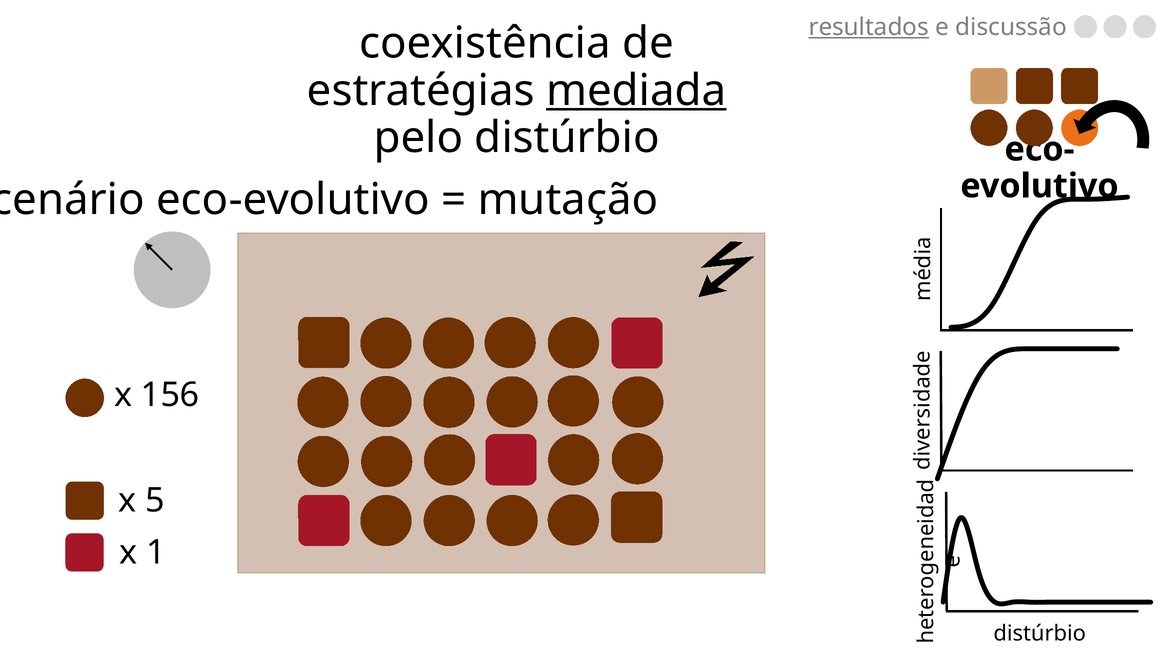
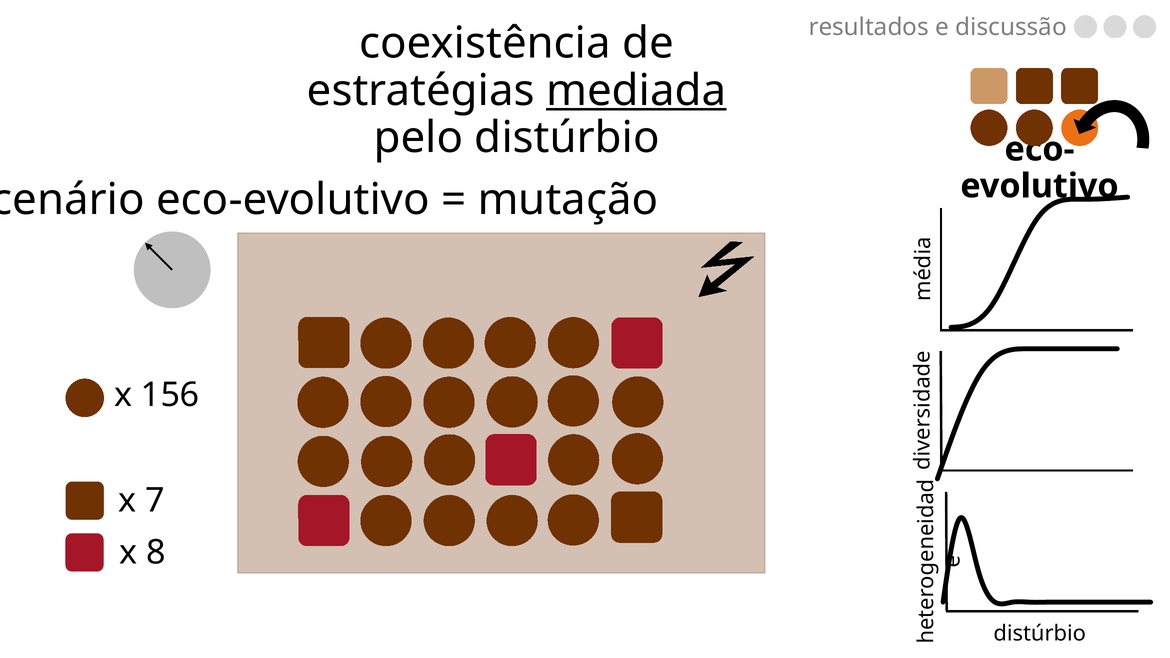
resultados underline: present -> none
5: 5 -> 7
1: 1 -> 8
